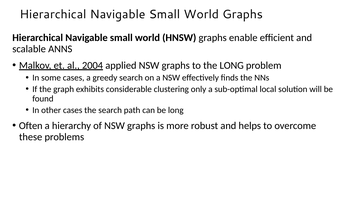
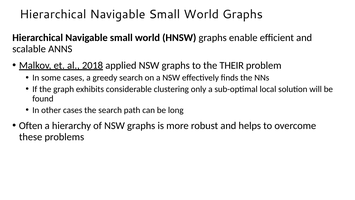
2004: 2004 -> 2018
the LONG: LONG -> THEIR
